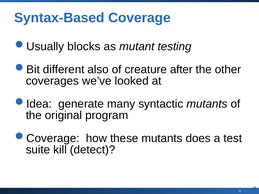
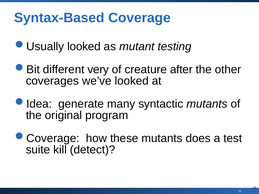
blocks at (84, 47): blocks -> looked
also: also -> very
